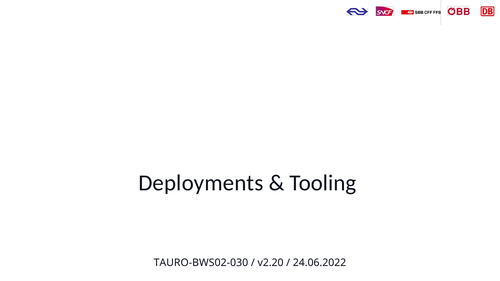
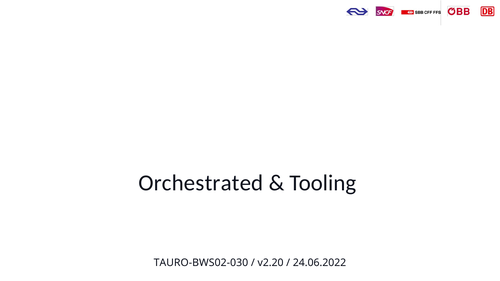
Deployments: Deployments -> Orchestrated
